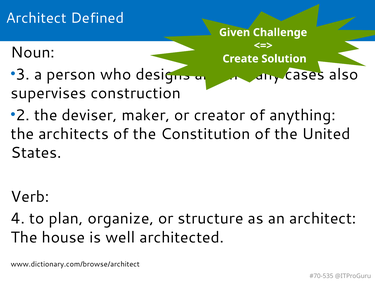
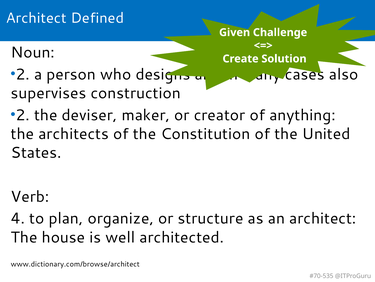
3 at (23, 74): 3 -> 2
